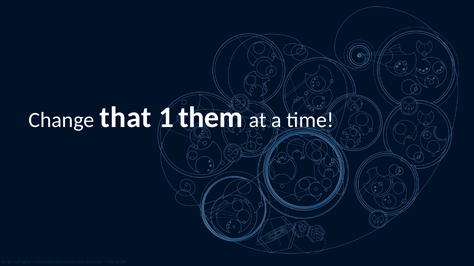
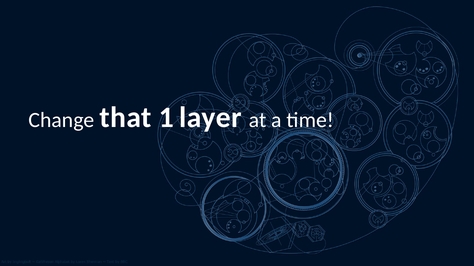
them: them -> layer
